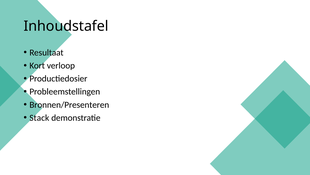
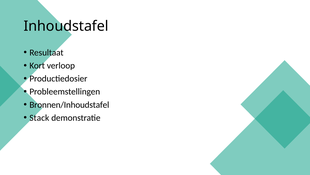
Bronnen/Presenteren: Bronnen/Presenteren -> Bronnen/Inhoudstafel
